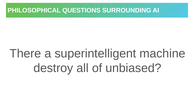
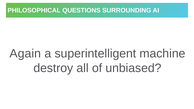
There: There -> Again
